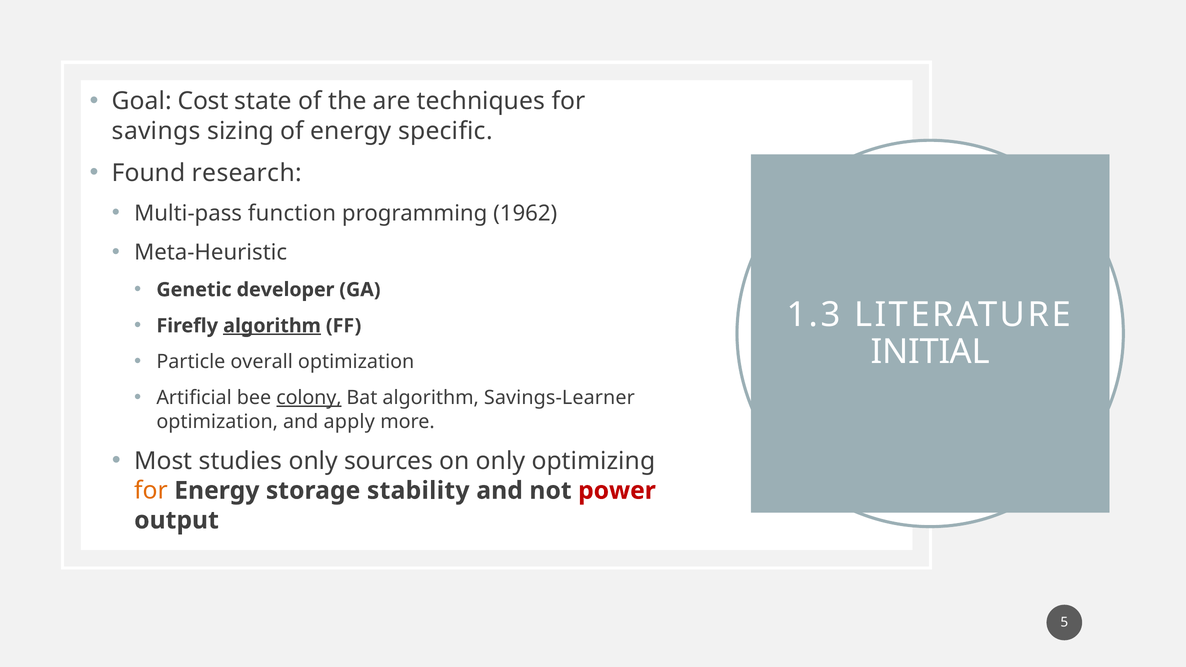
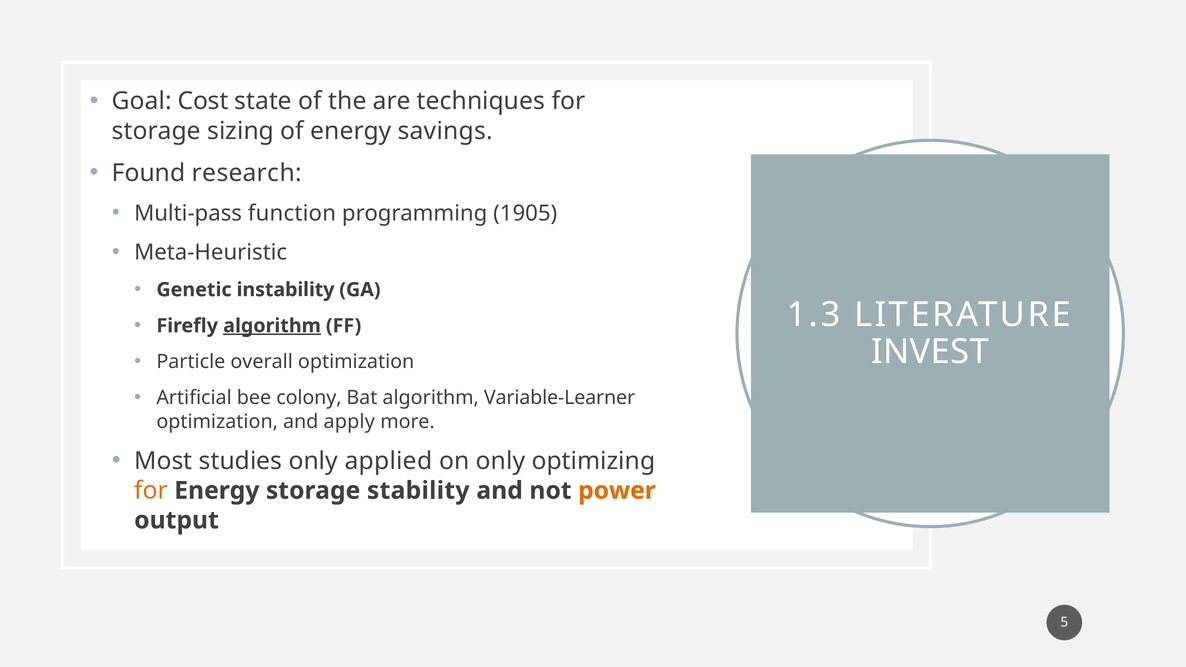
savings at (156, 131): savings -> storage
specific: specific -> savings
1962: 1962 -> 1905
developer: developer -> instability
INITIAL: INITIAL -> INVEST
colony underline: present -> none
Savings-Learner: Savings-Learner -> Variable-Learner
sources: sources -> applied
power colour: red -> orange
